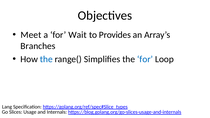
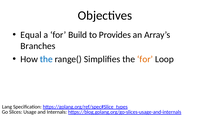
Meet: Meet -> Equal
Wait: Wait -> Build
for at (145, 59) colour: blue -> orange
